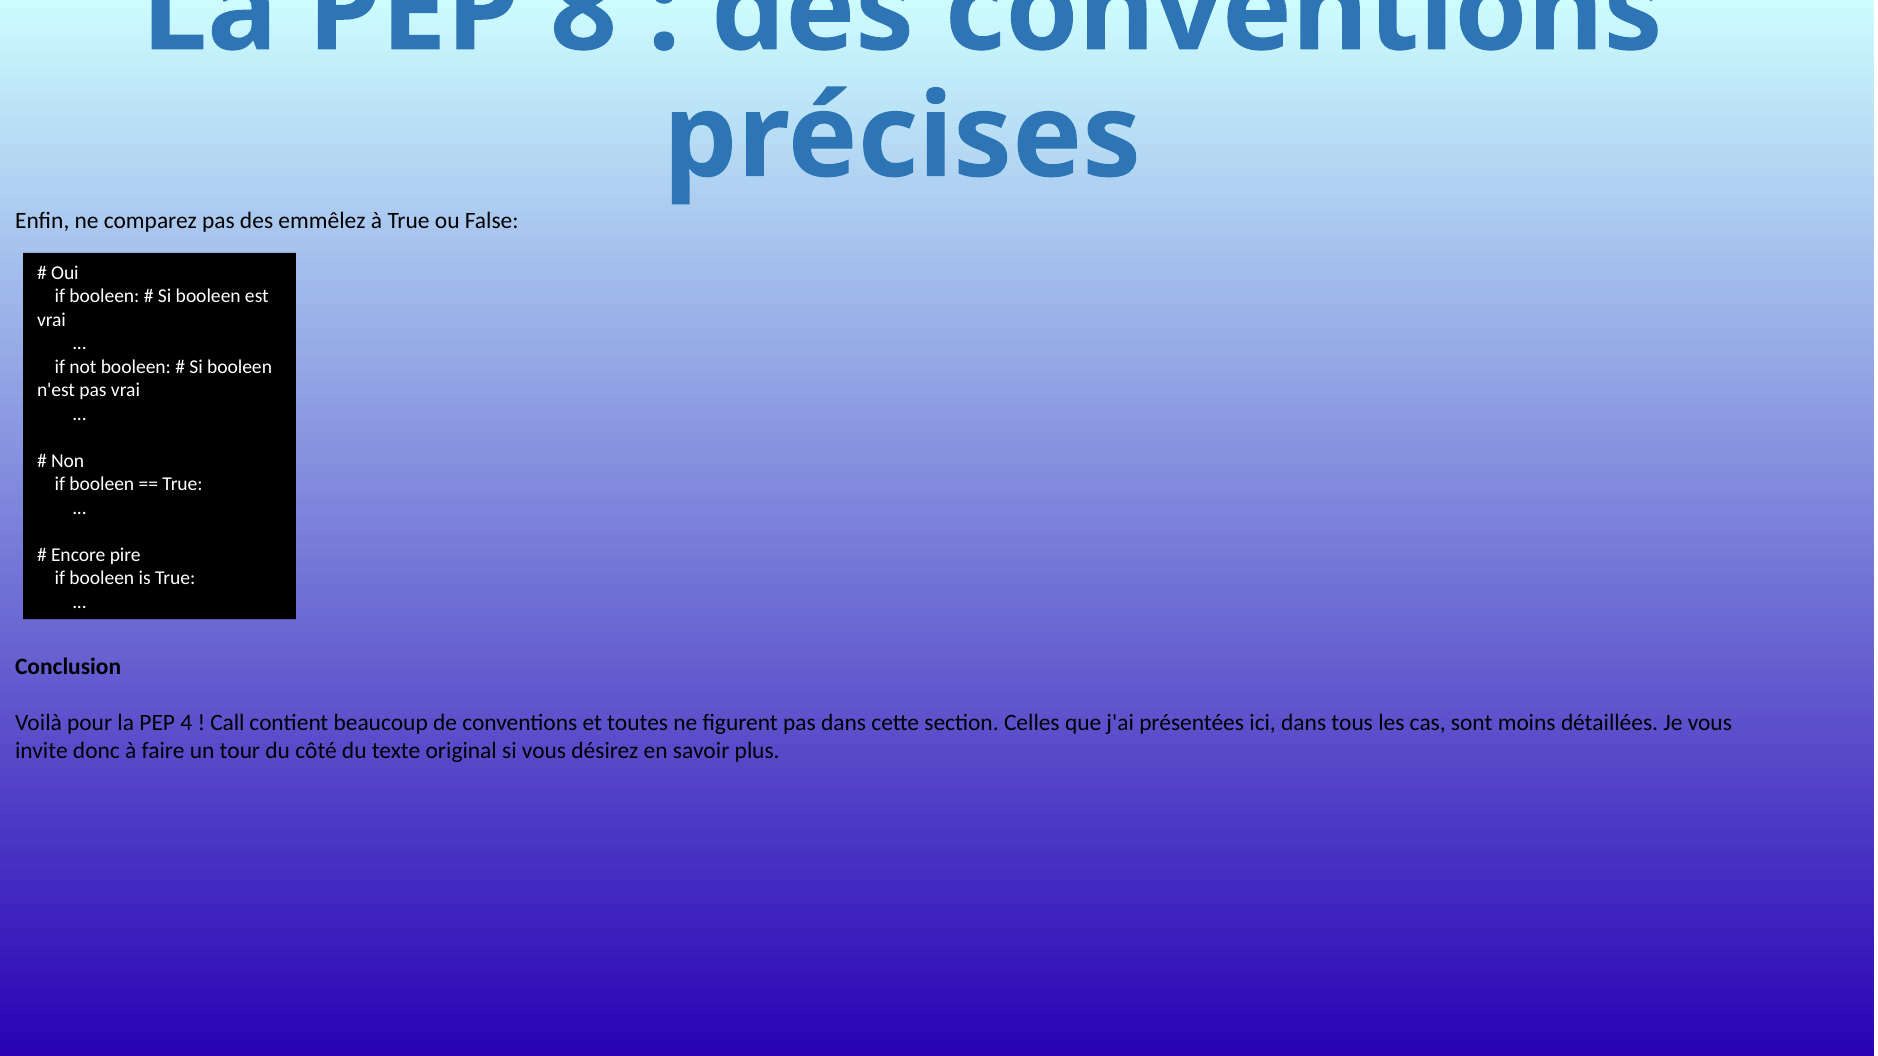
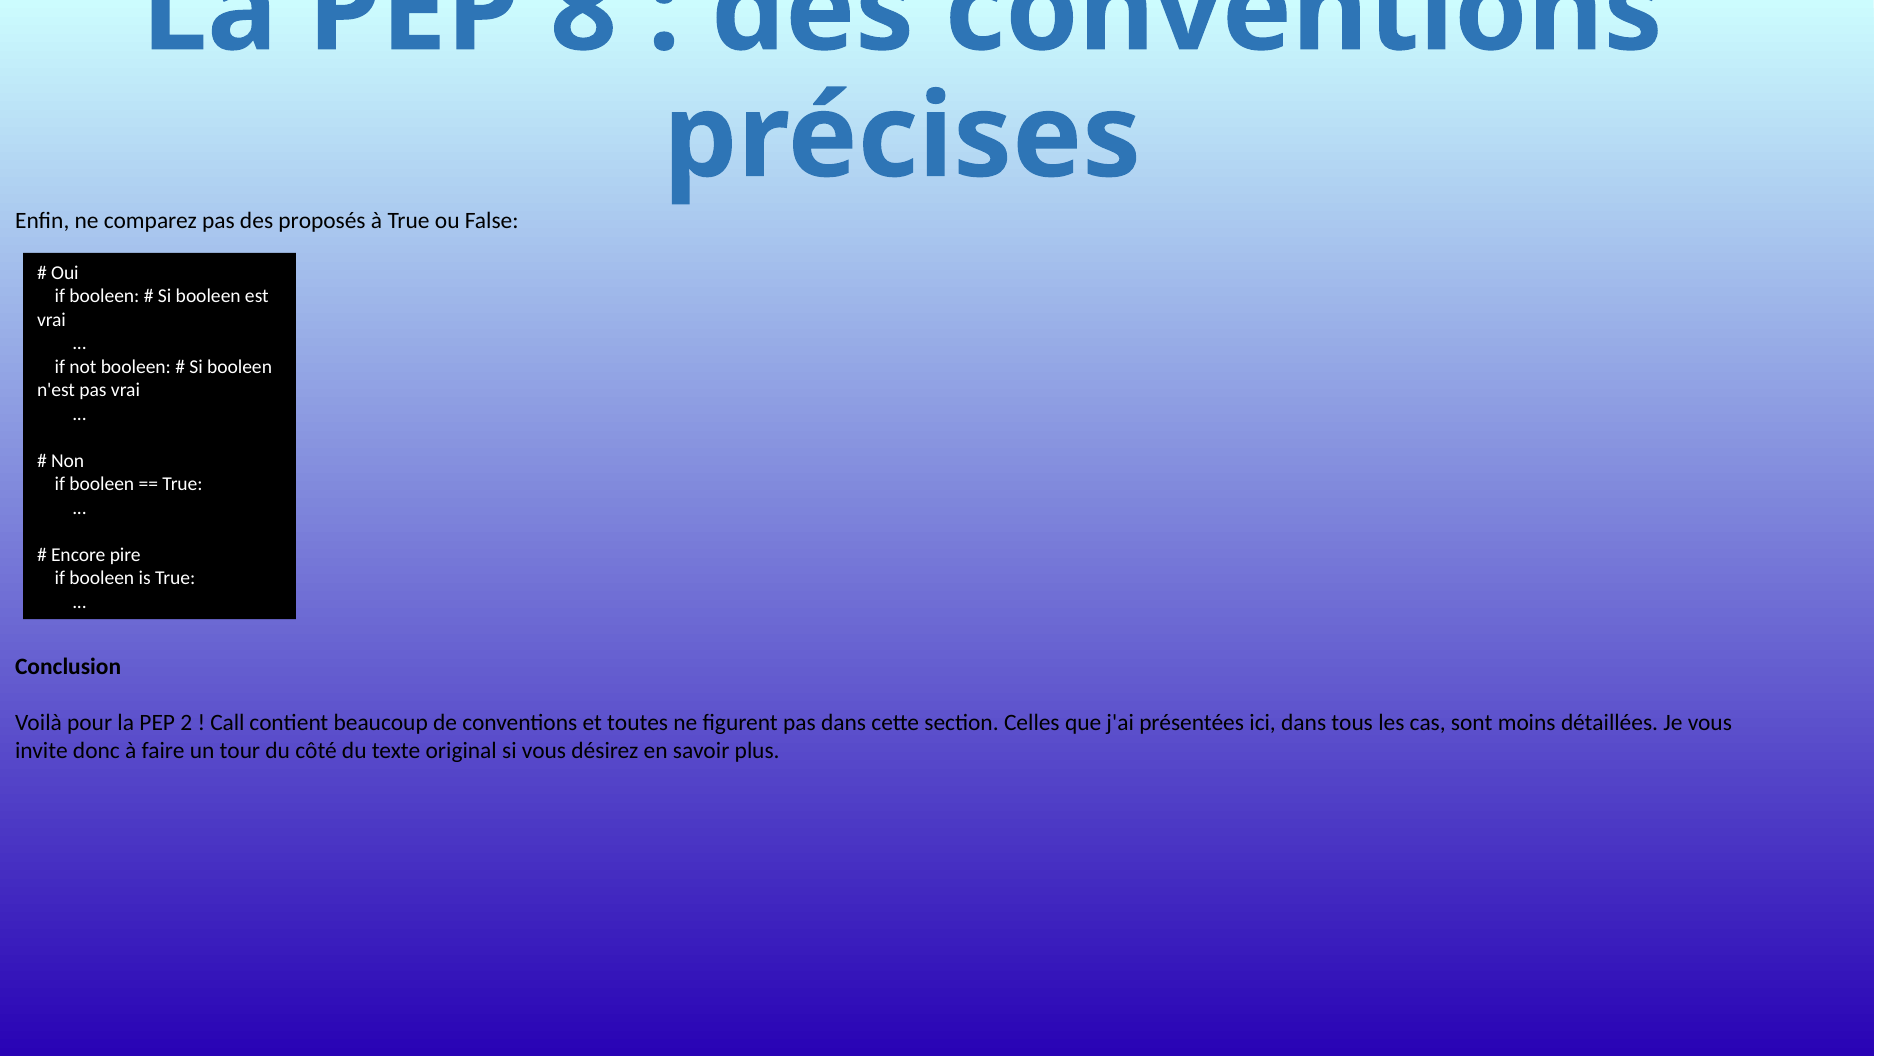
emmêlez: emmêlez -> proposés
4: 4 -> 2
